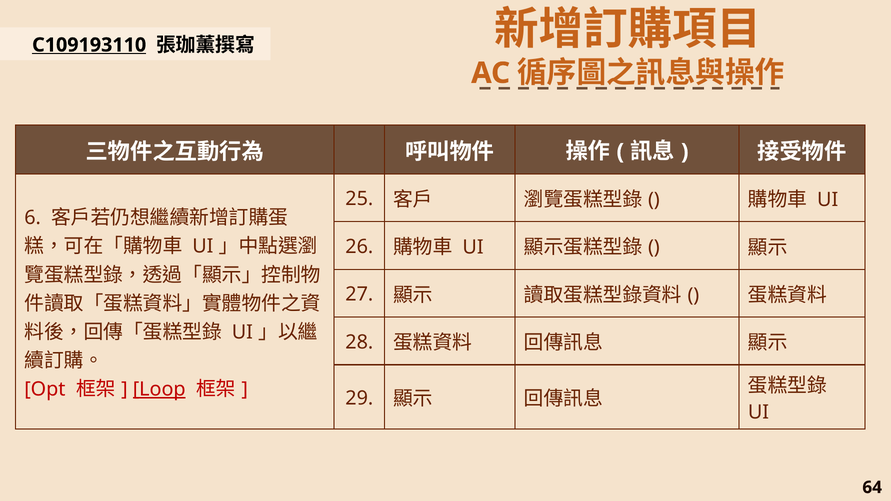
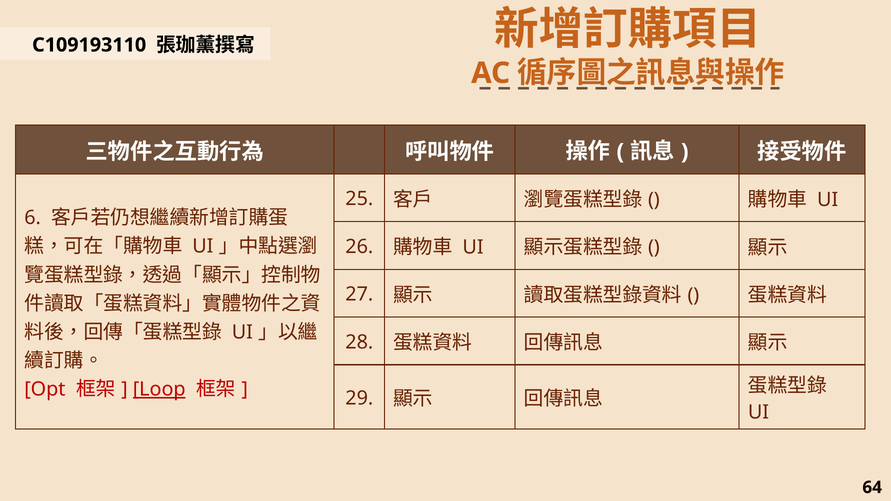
C109193110 underline: present -> none
